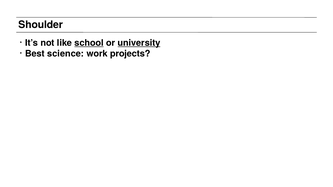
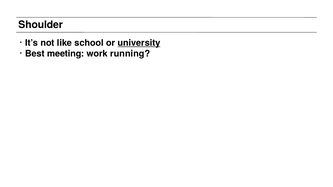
school underline: present -> none
science: science -> meeting
projects: projects -> running
